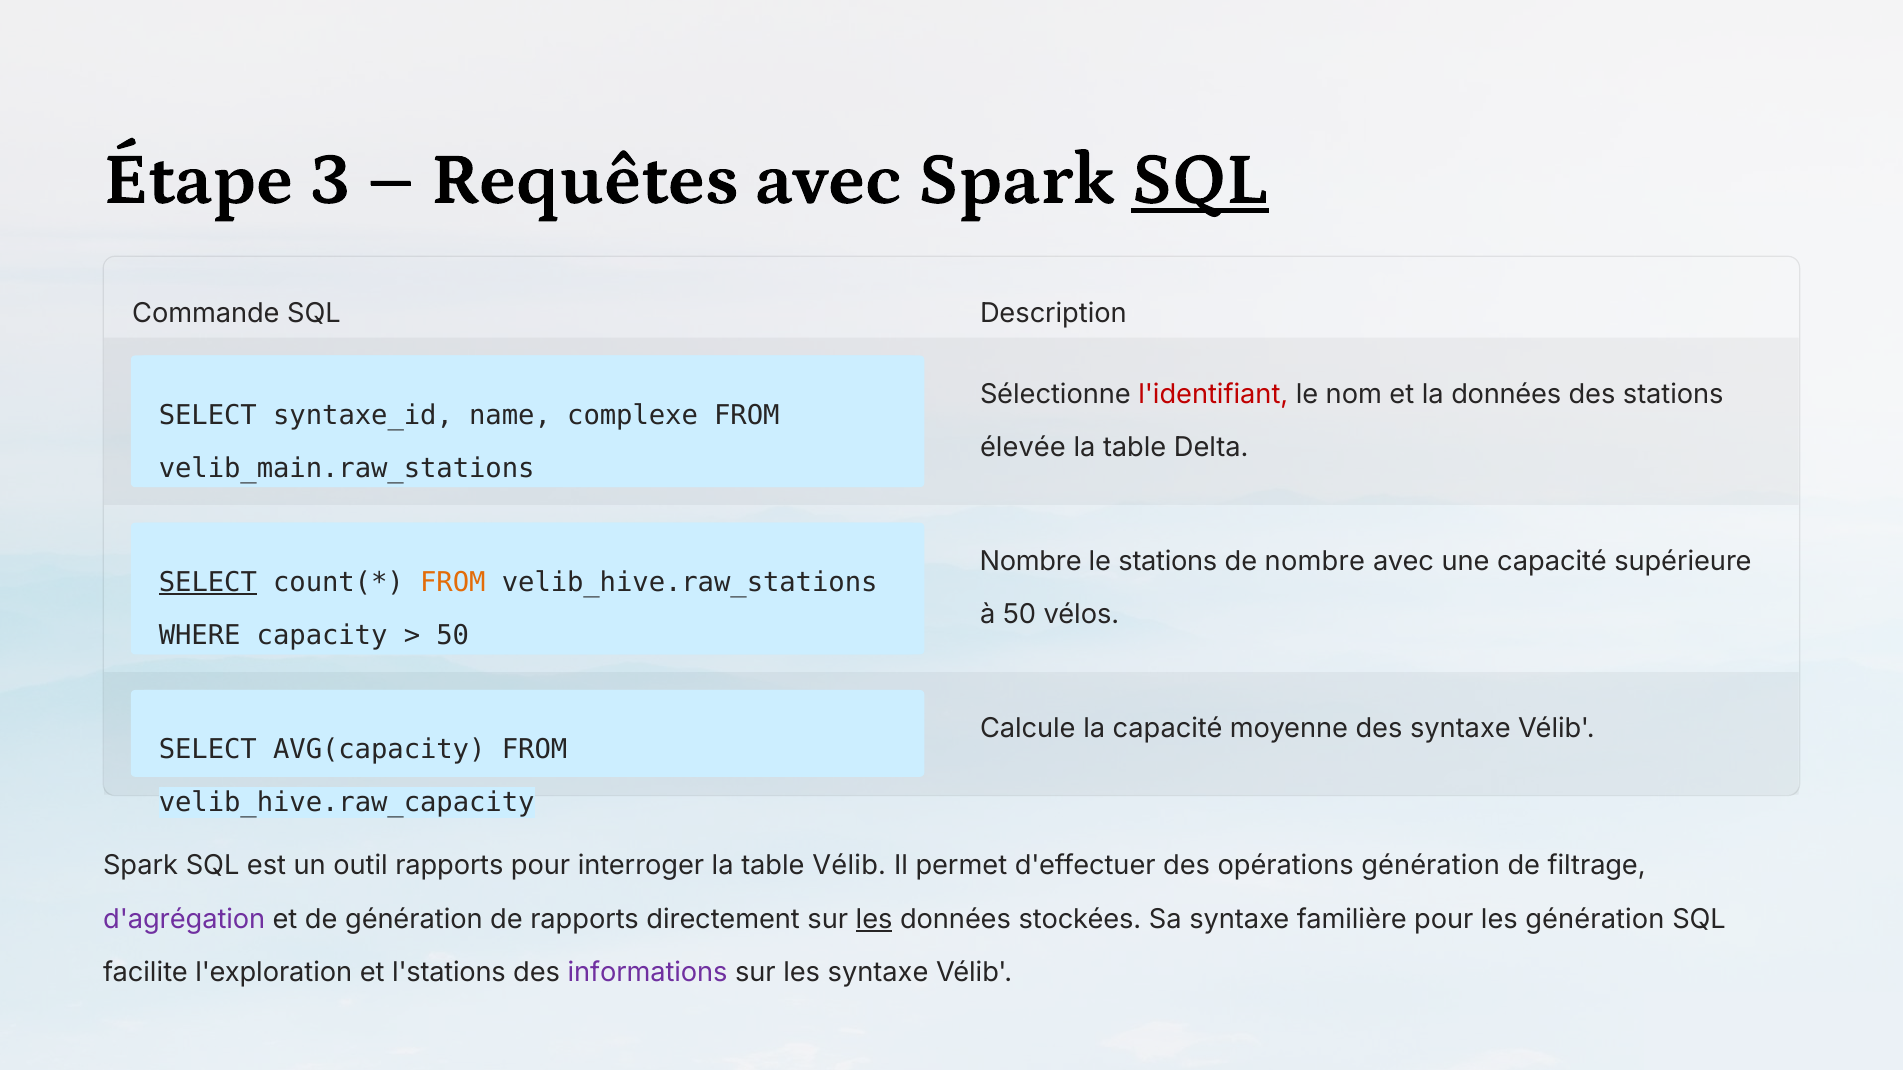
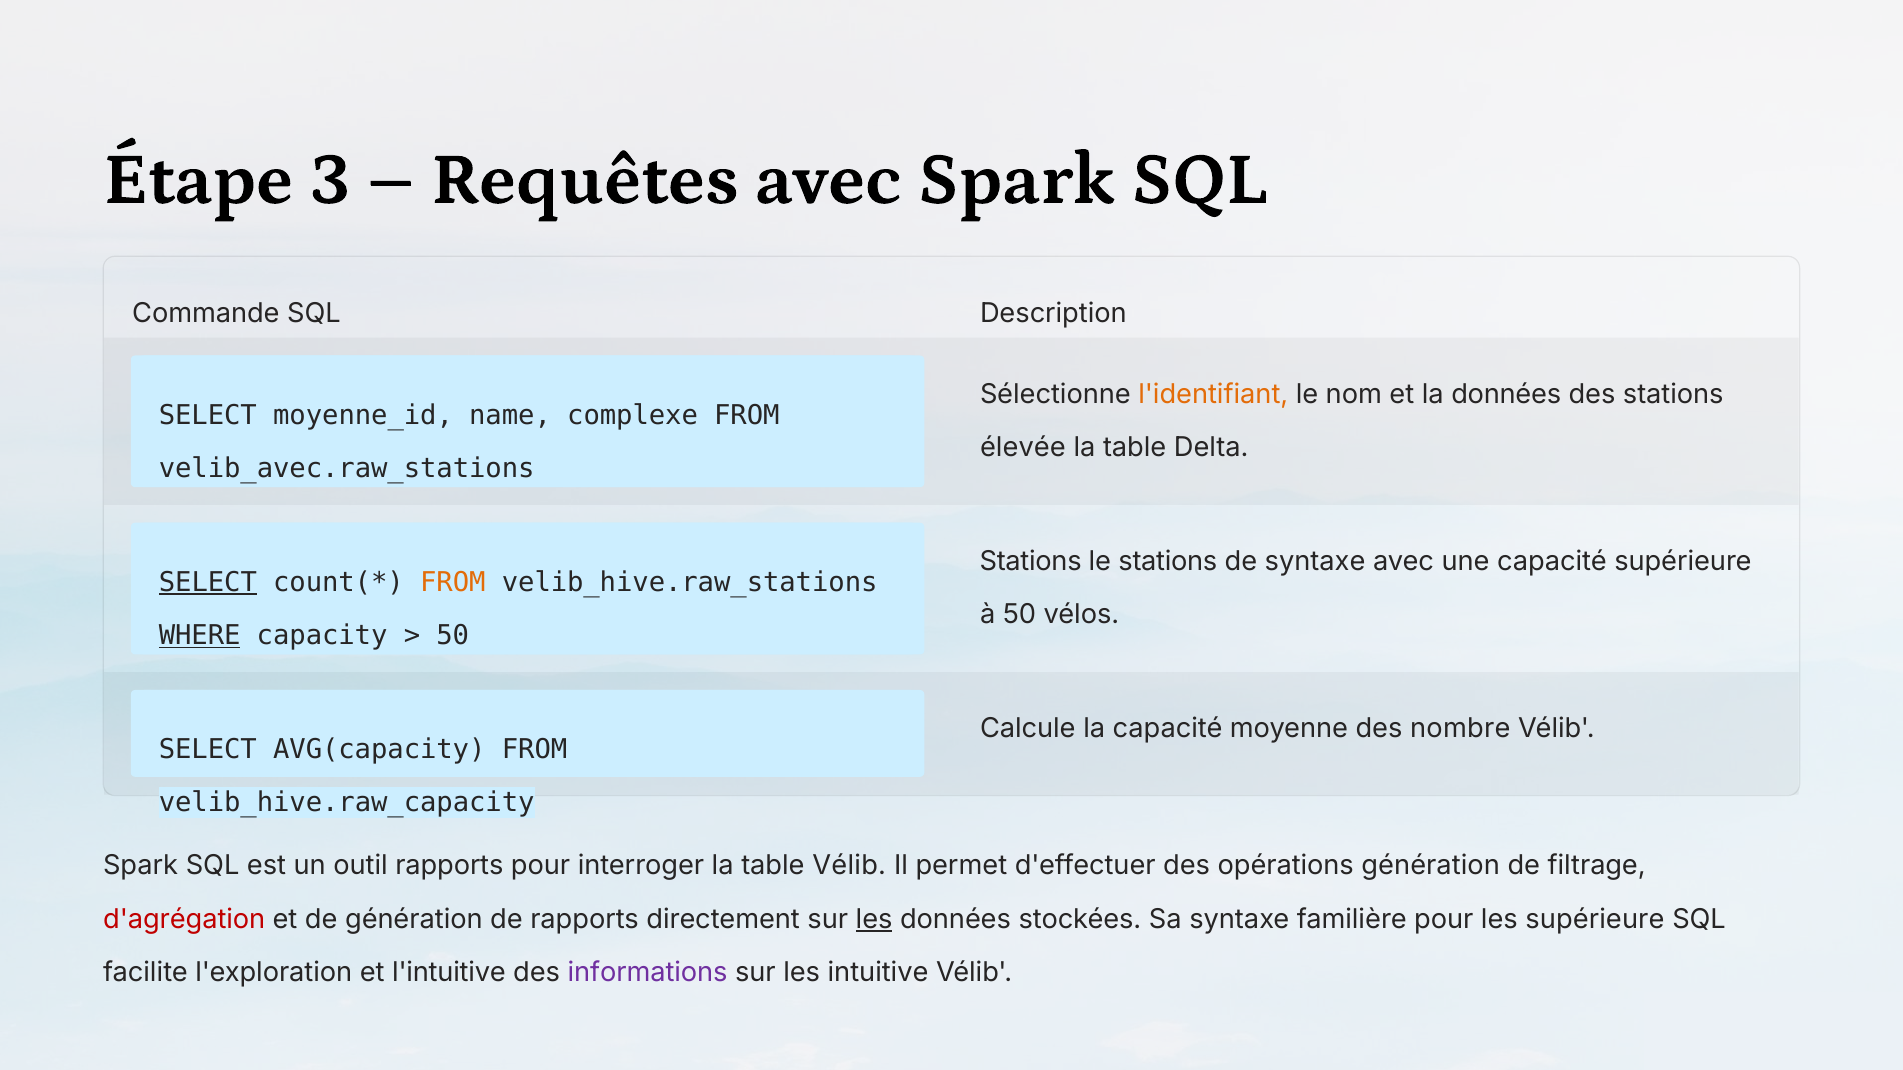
SQL at (1200, 179) underline: present -> none
l'identifiant colour: red -> orange
syntaxe_id: syntaxe_id -> moyenne_id
velib_main.raw_stations: velib_main.raw_stations -> velib_avec.raw_stations
Nombre at (1031, 562): Nombre -> Stations
de nombre: nombre -> syntaxe
WHERE underline: none -> present
des syntaxe: syntaxe -> nombre
d'agrégation colour: purple -> red
les génération: génération -> supérieure
l'stations: l'stations -> l'intuitive
les syntaxe: syntaxe -> intuitive
